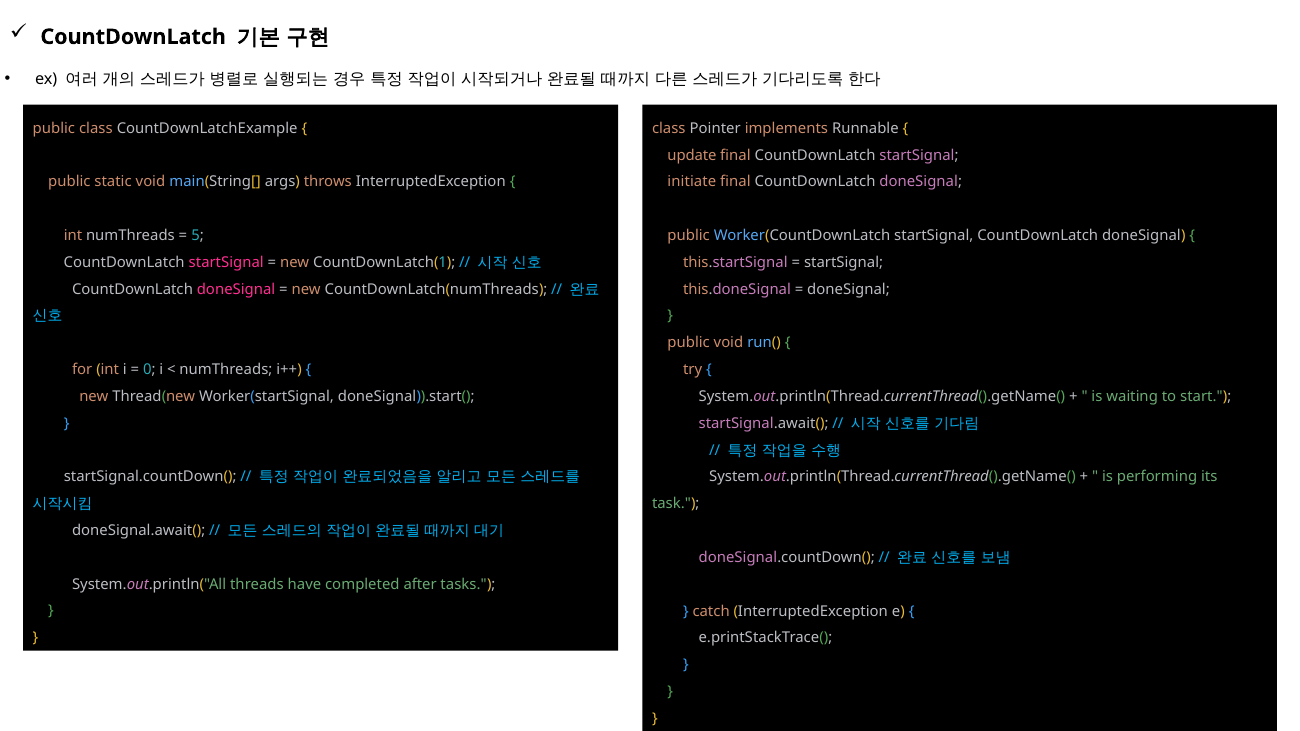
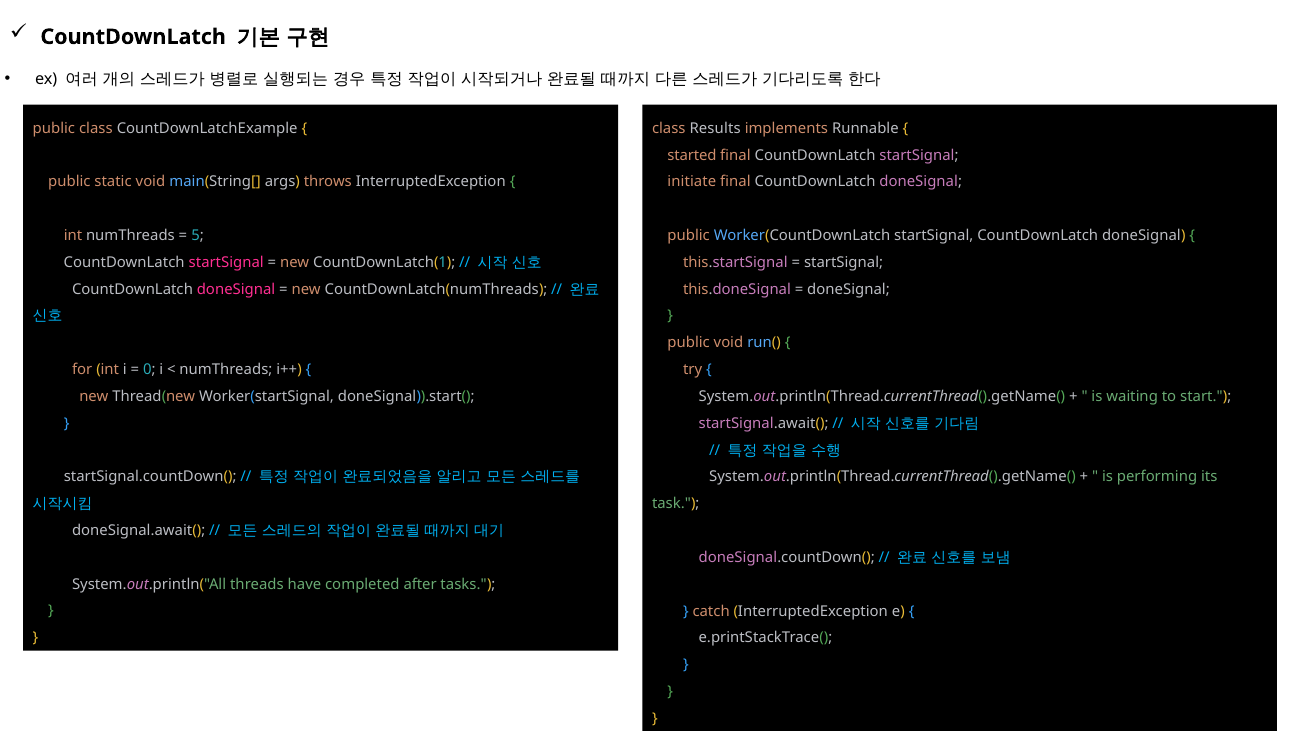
Pointer: Pointer -> Results
update: update -> started
